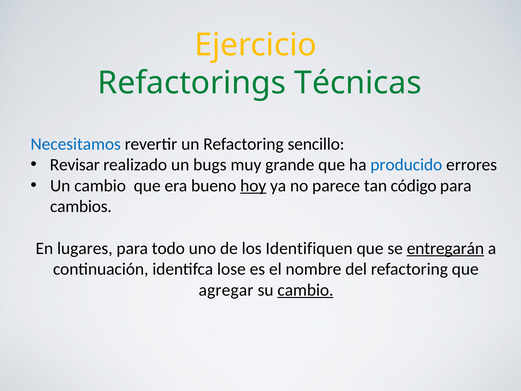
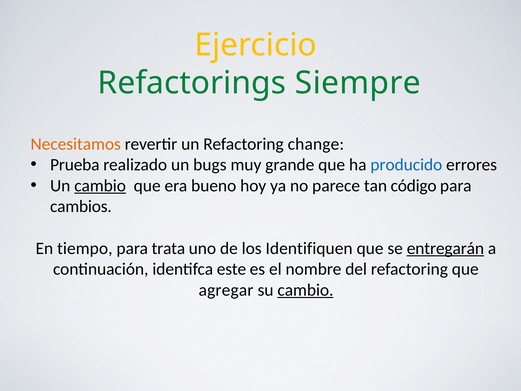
Técnicas: Técnicas -> Siempre
Necesitamos colour: blue -> orange
sencillo: sencillo -> change
Revisar: Revisar -> Prueba
cambio at (100, 186) underline: none -> present
hoy underline: present -> none
lugares: lugares -> tiempo
todo: todo -> trata
lose: lose -> este
